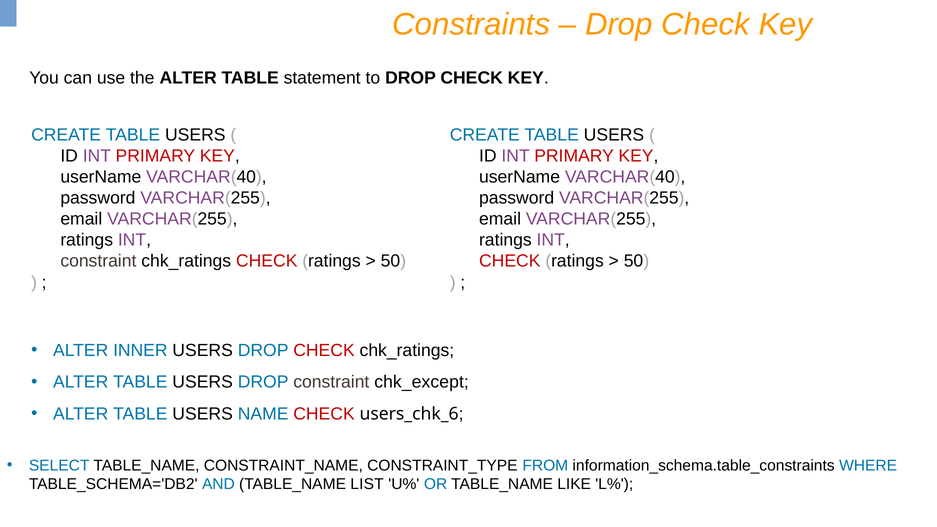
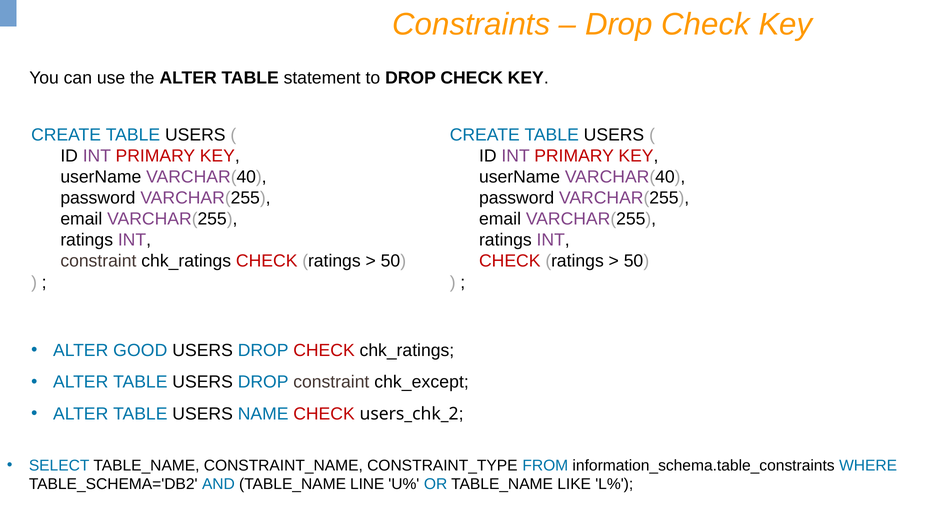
INNER: INNER -> GOOD
users_chk_6: users_chk_6 -> users_chk_2
LIST: LIST -> LINE
